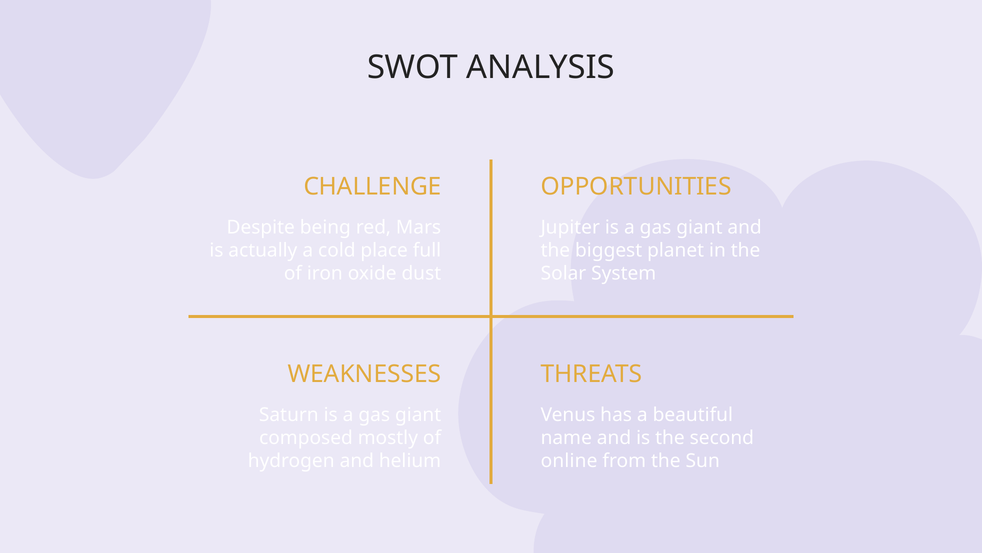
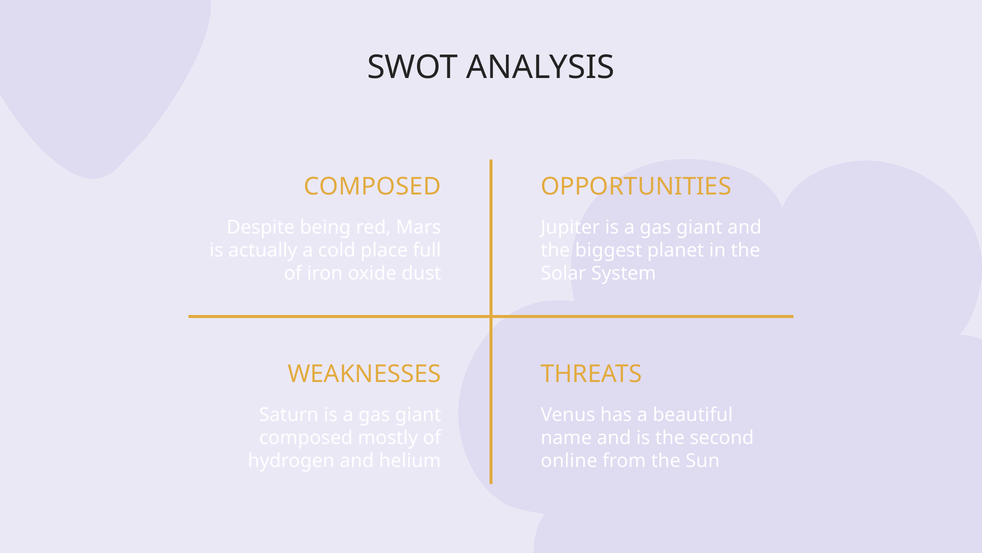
CHALLENGE at (372, 186): CHALLENGE -> COMPOSED
